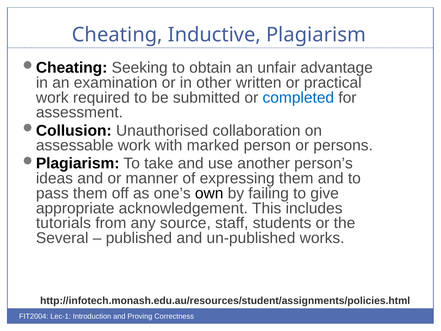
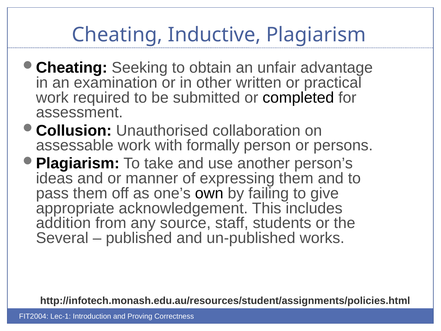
completed colour: blue -> black
marked: marked -> formally
tutorials: tutorials -> addition
